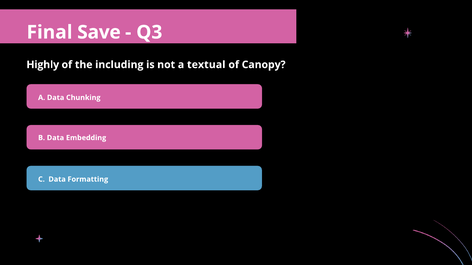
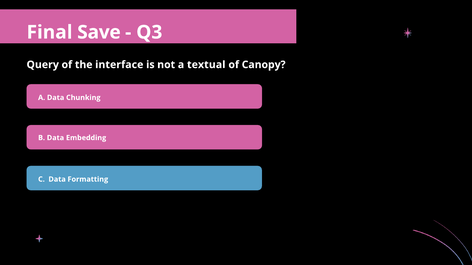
Highly: Highly -> Query
including: including -> interface
